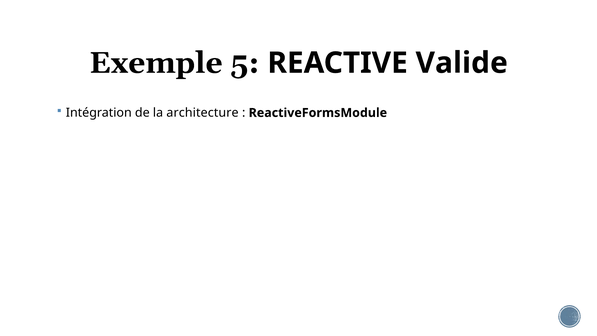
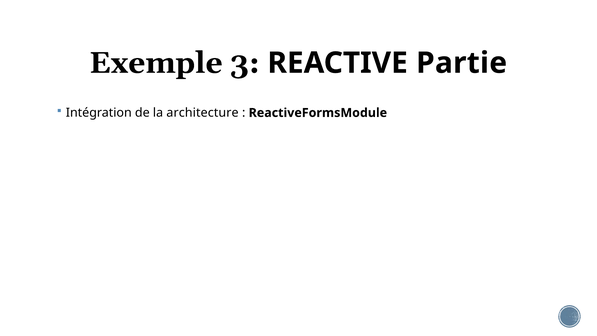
5: 5 -> 3
Valide: Valide -> Partie
